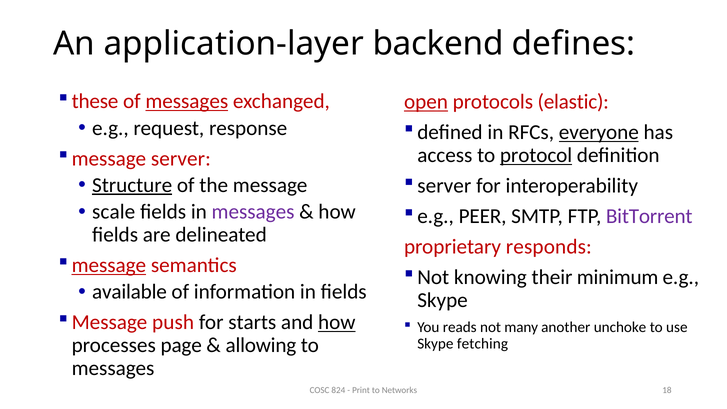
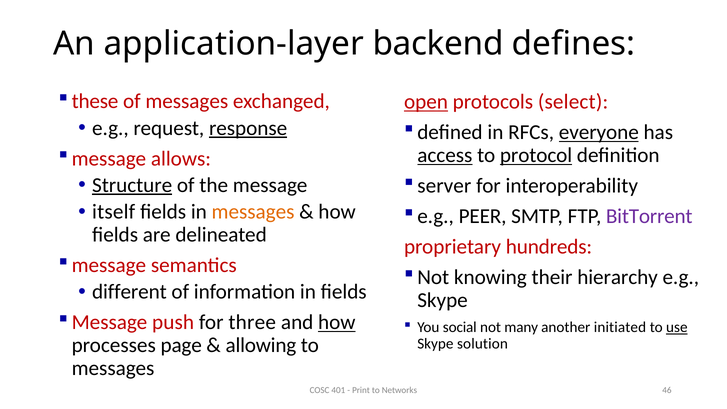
messages at (187, 101) underline: present -> none
elastic: elastic -> select
response underline: none -> present
access underline: none -> present
message server: server -> allows
scale: scale -> itself
messages at (253, 212) colour: purple -> orange
responds: responds -> hundreds
message at (109, 265) underline: present -> none
minimum: minimum -> hierarchy
available: available -> different
starts: starts -> three
reads: reads -> social
unchoke: unchoke -> initiated
use underline: none -> present
fetching: fetching -> solution
824: 824 -> 401
18: 18 -> 46
